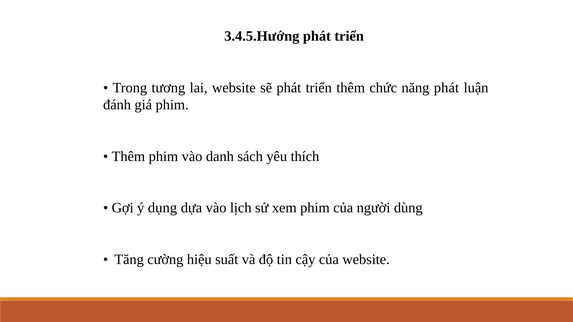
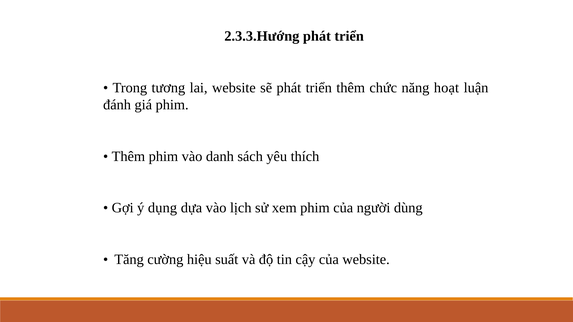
3.4.5.Hướng: 3.4.5.Hướng -> 2.3.3.Hướng
năng phát: phát -> hoạt
